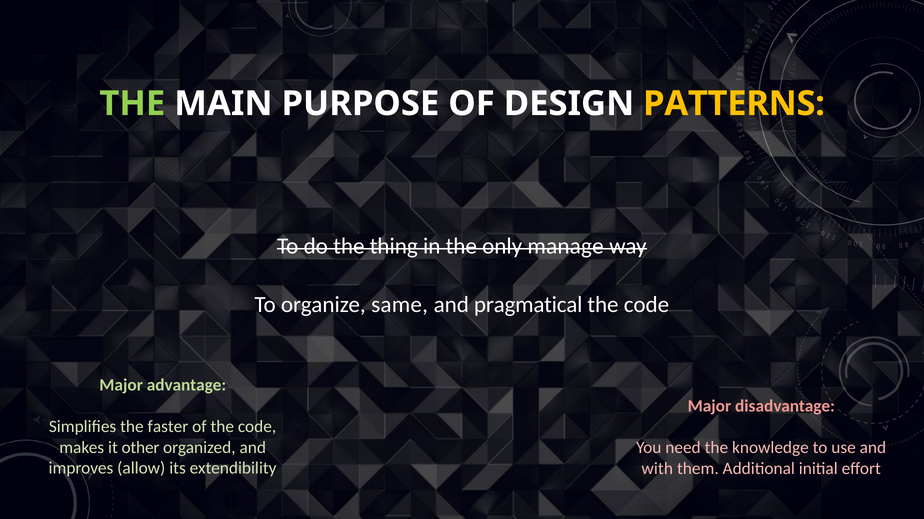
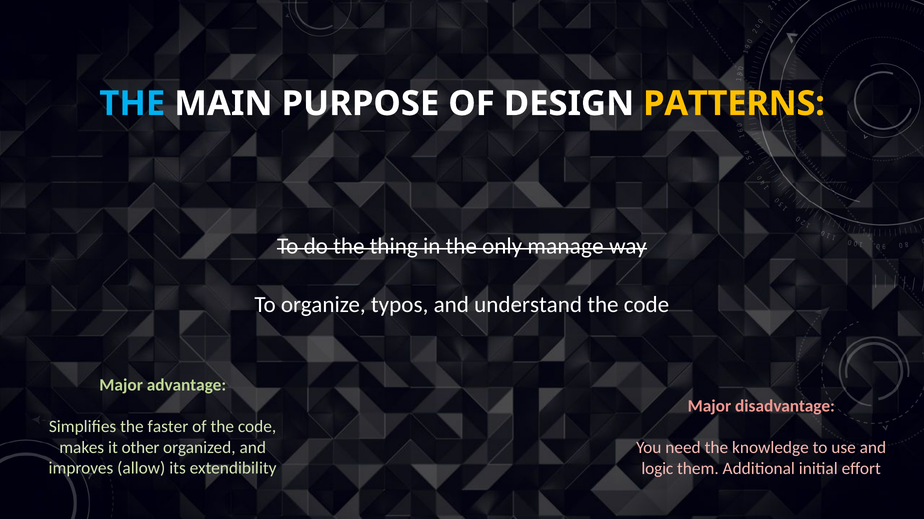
THE at (132, 104) colour: light green -> light blue
same: same -> typos
pragmatical: pragmatical -> understand
with: with -> logic
